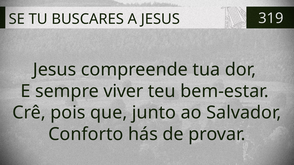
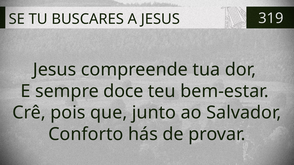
viver: viver -> doce
